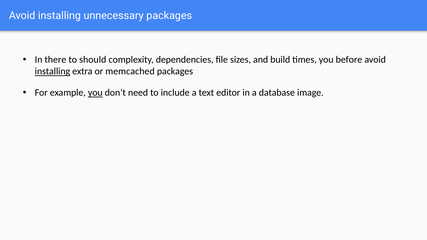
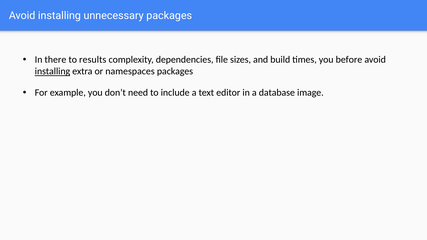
should: should -> results
memcached: memcached -> namespaces
you at (95, 93) underline: present -> none
